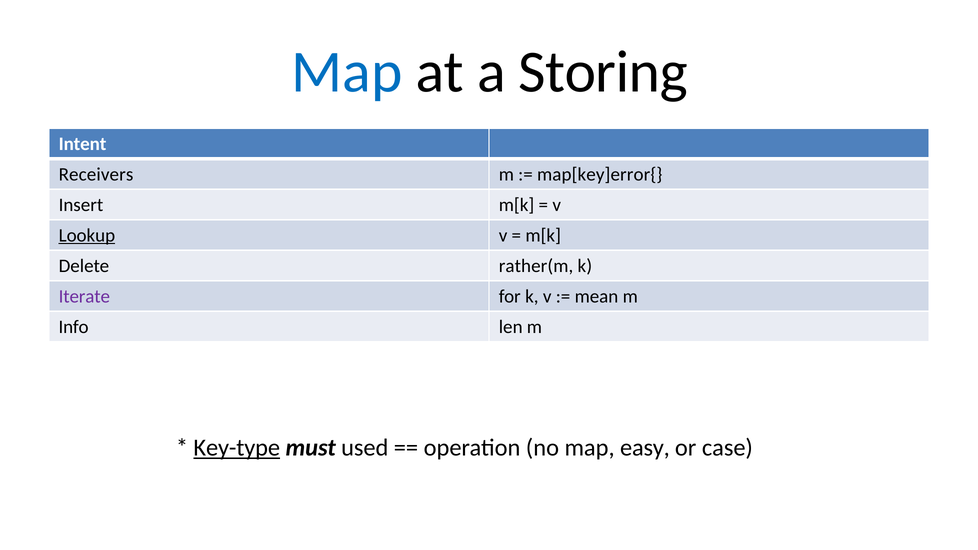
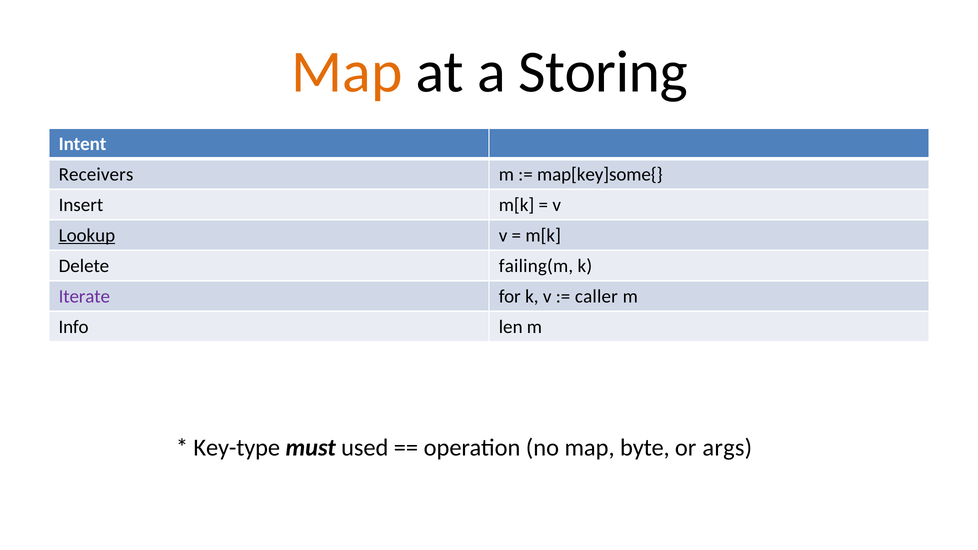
Map at (347, 72) colour: blue -> orange
map[key]error{: map[key]error{ -> map[key]some{
rather(m: rather(m -> failing(m
mean: mean -> caller
Key-type underline: present -> none
easy: easy -> byte
case: case -> args
